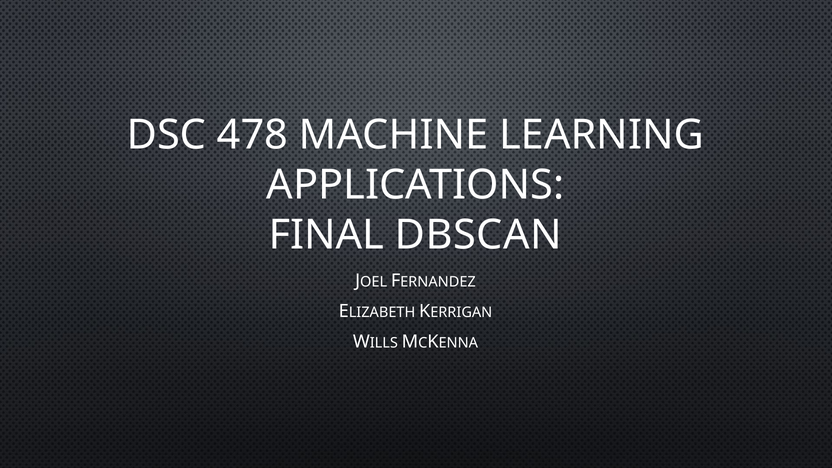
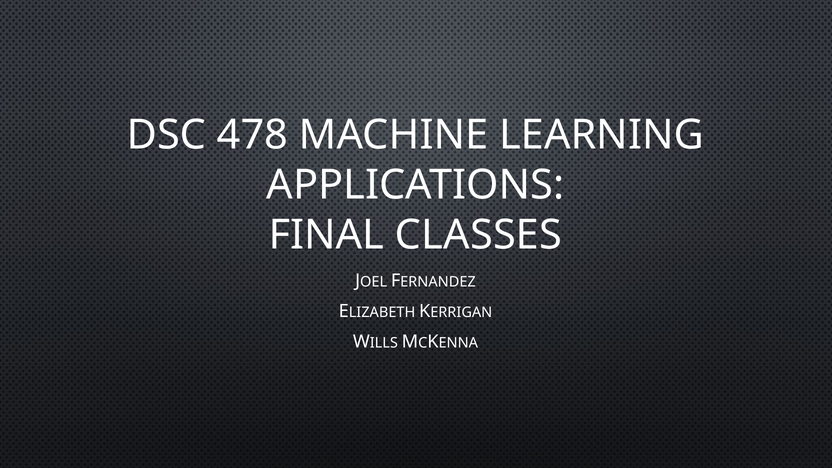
DBSCAN: DBSCAN -> CLASSES
